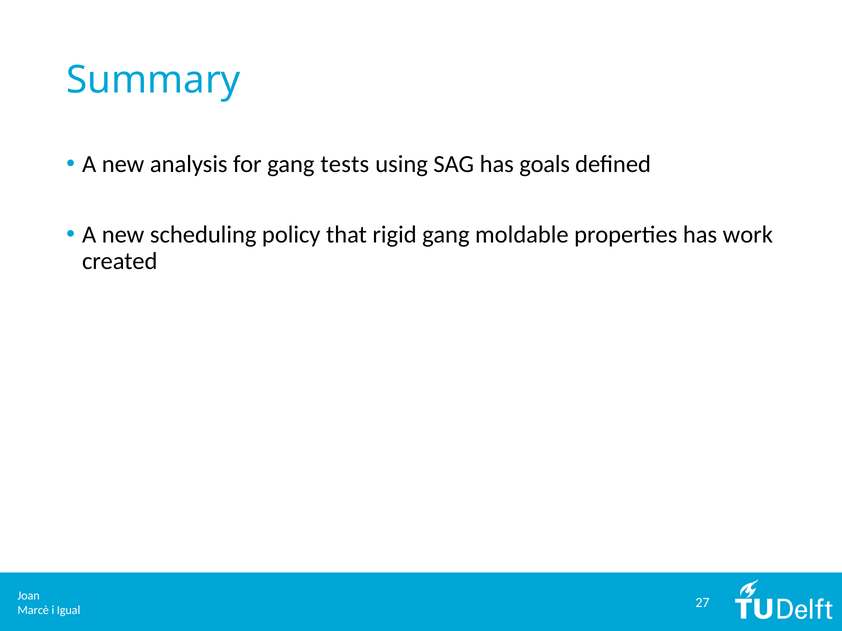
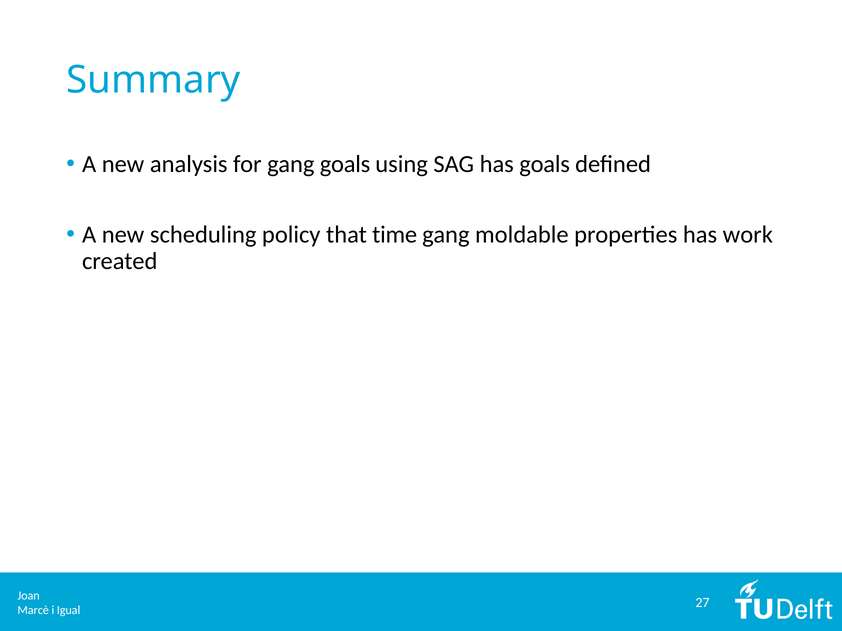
gang tests: tests -> goals
rigid: rigid -> time
